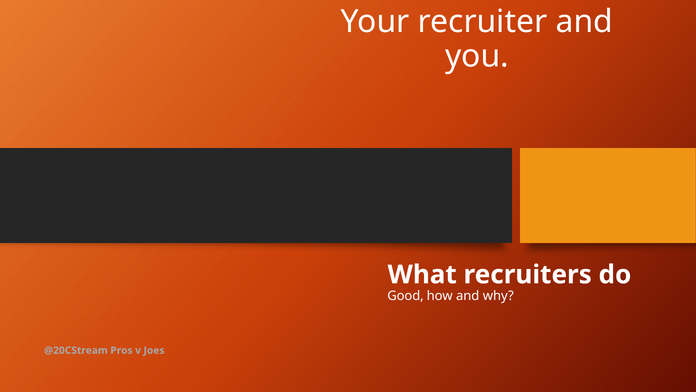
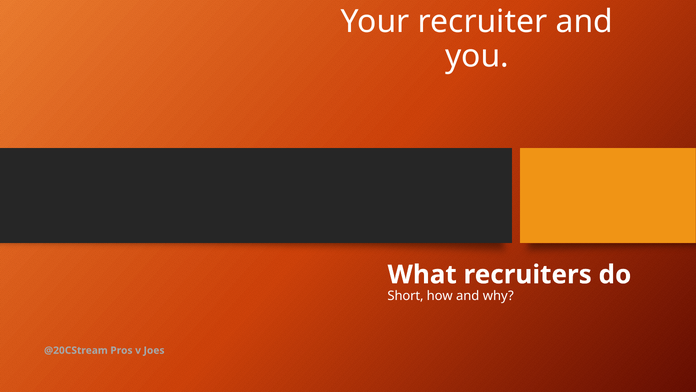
Good: Good -> Short
